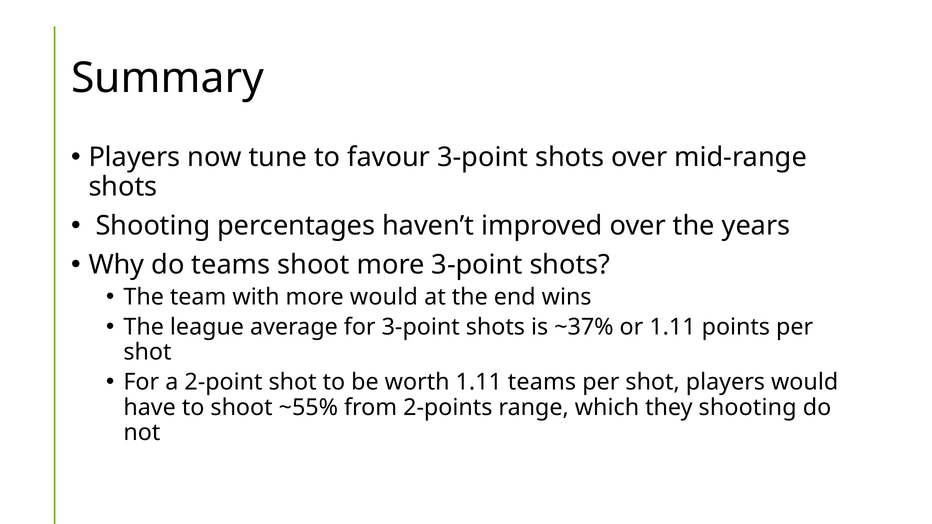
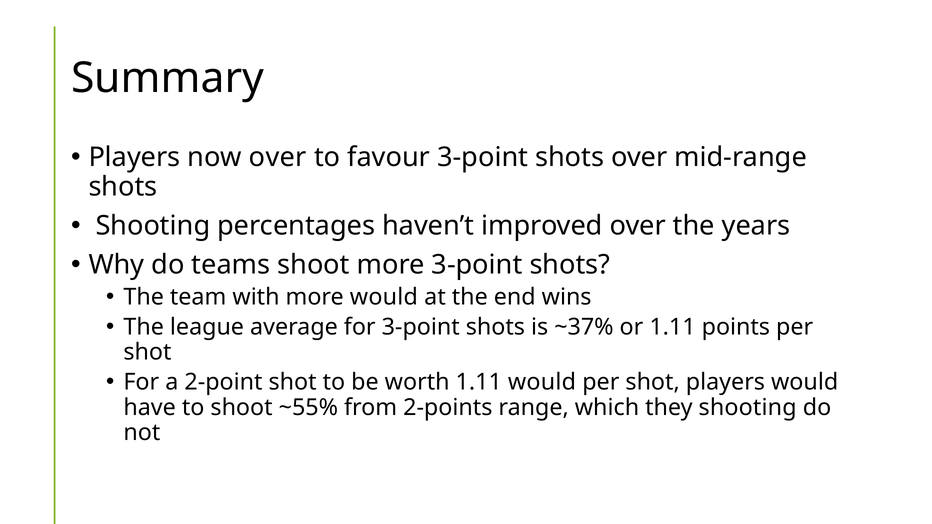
now tune: tune -> over
1.11 teams: teams -> would
